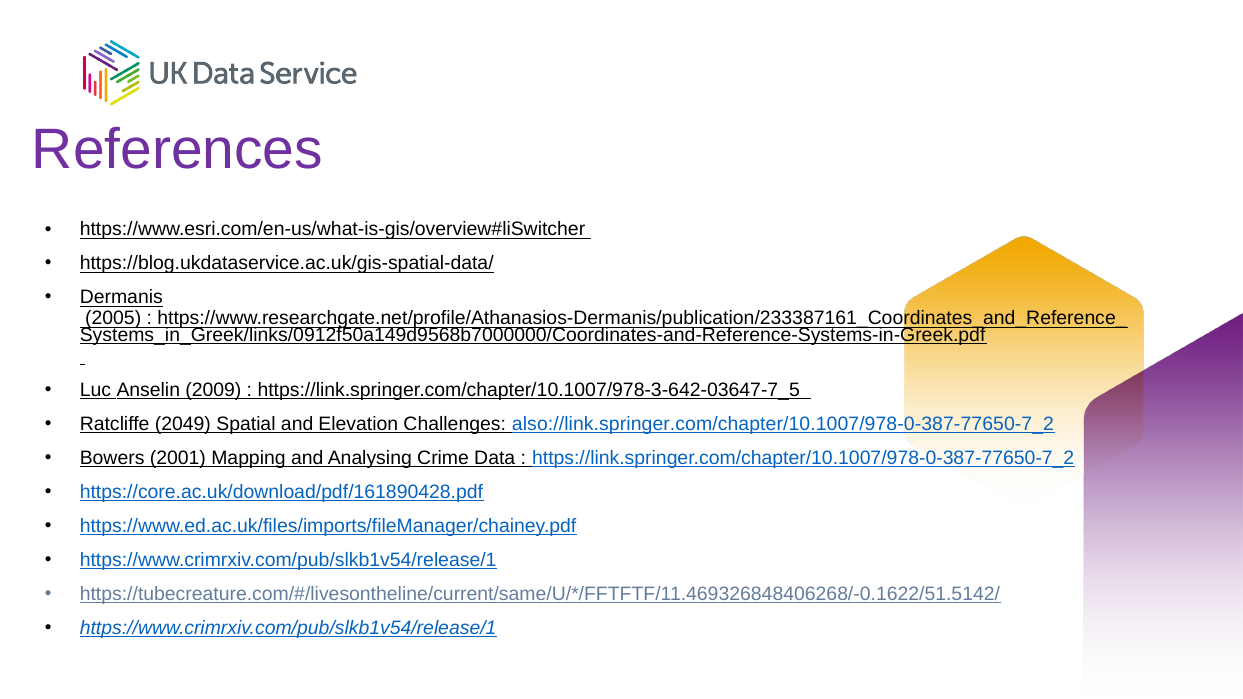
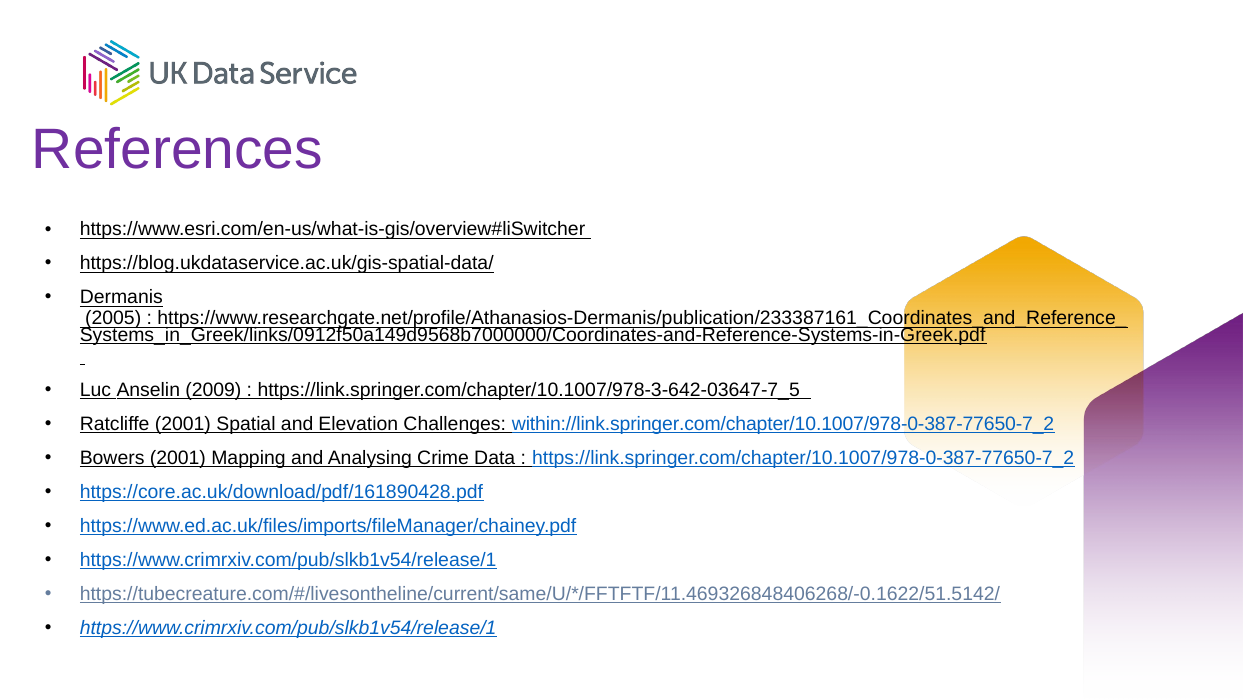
Ratcliffe 2049: 2049 -> 2001
also://link.springer.com/chapter/10.1007/978-0-387-77650-7_2: also://link.springer.com/chapter/10.1007/978-0-387-77650-7_2 -> within://link.springer.com/chapter/10.1007/978-0-387-77650-7_2
